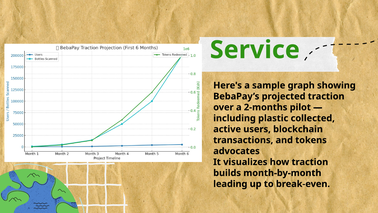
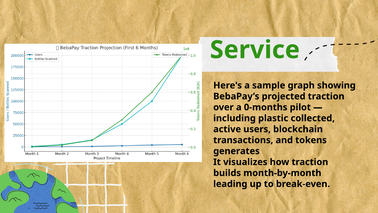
2-months: 2-months -> 0-months
advocates: advocates -> generates
